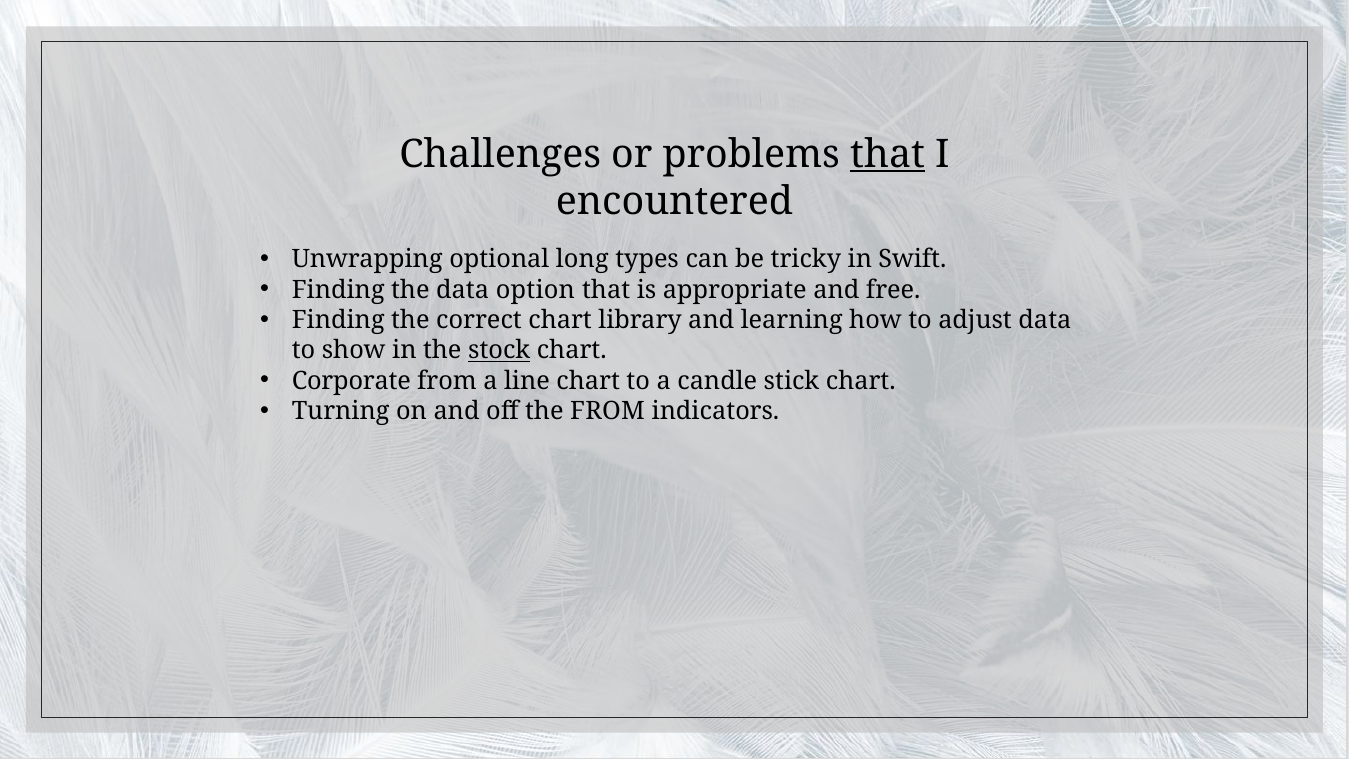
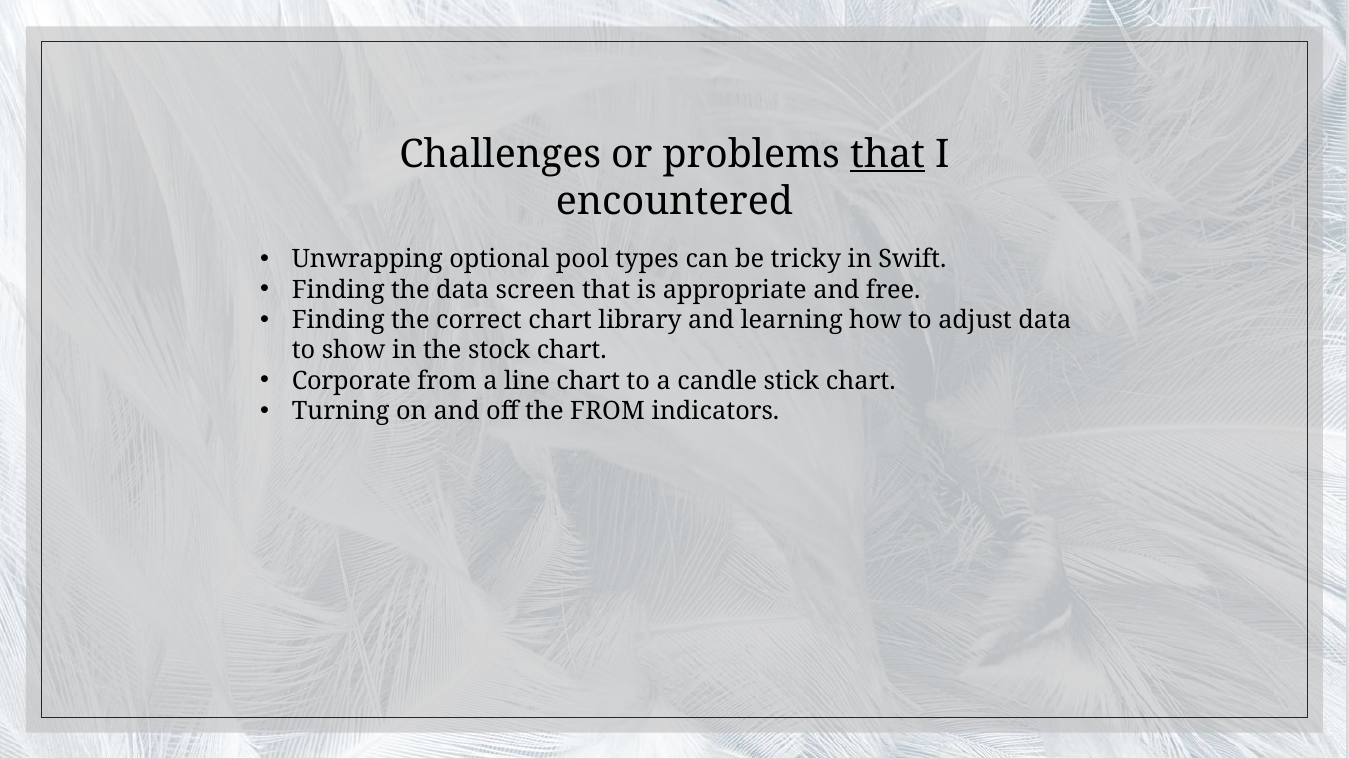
long: long -> pool
option: option -> screen
stock underline: present -> none
